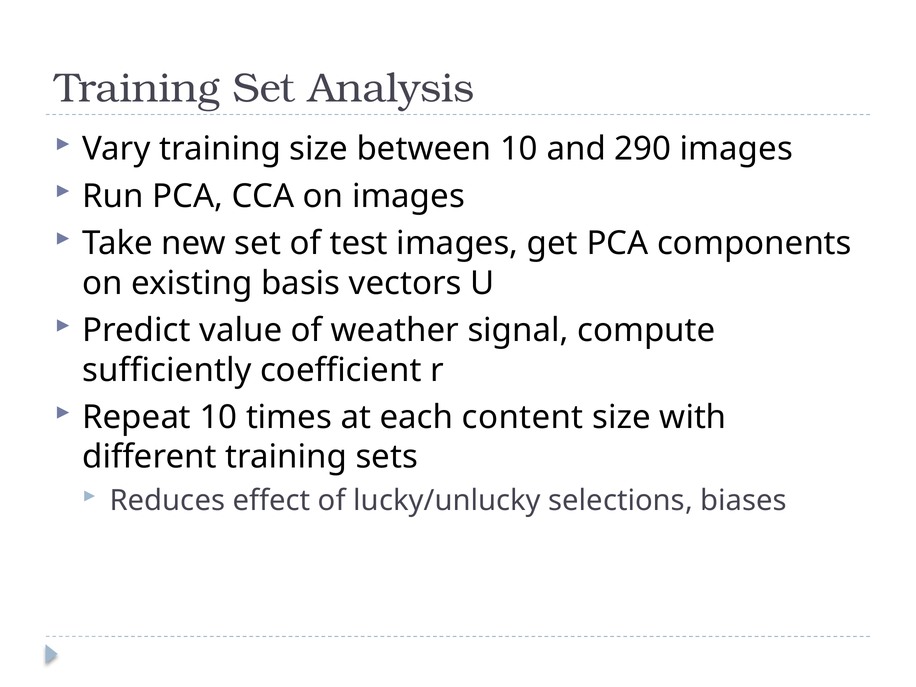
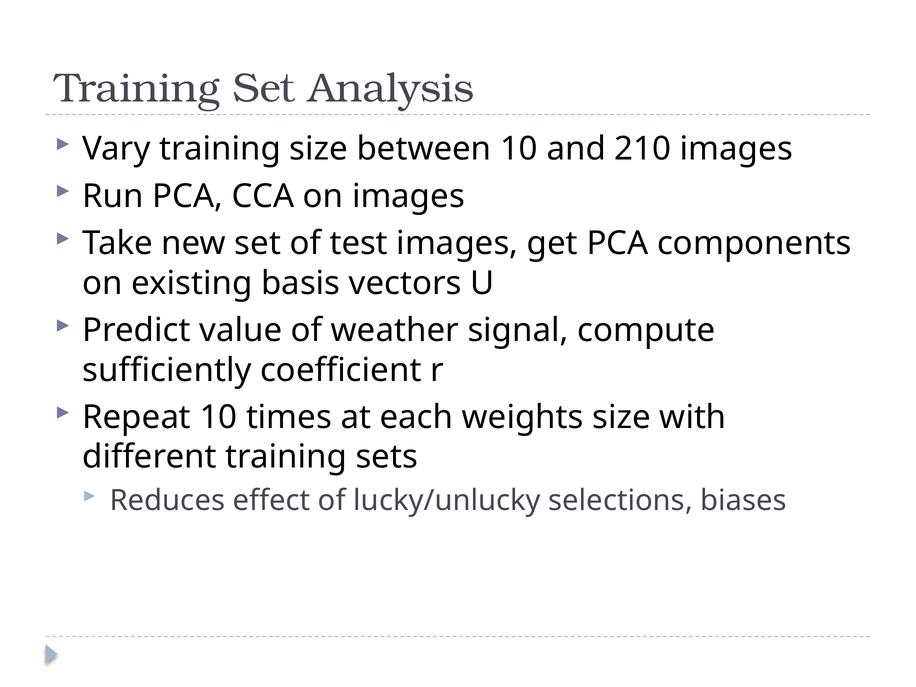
290: 290 -> 210
content: content -> weights
